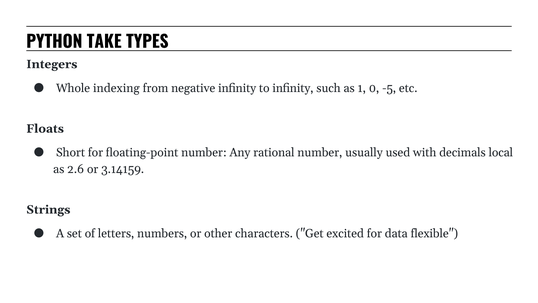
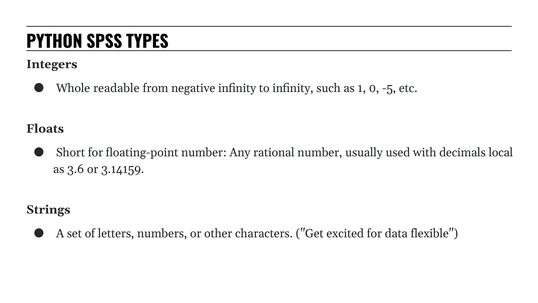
TAKE: TAKE -> SPSS
indexing: indexing -> readable
2.6: 2.6 -> 3.6
